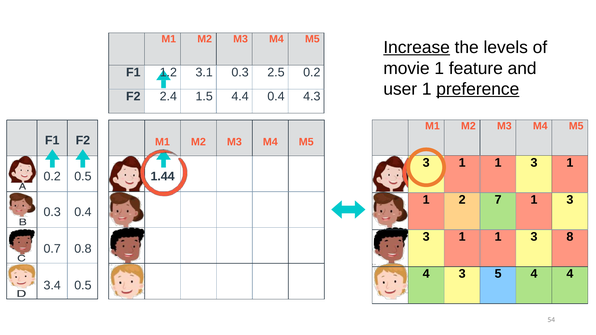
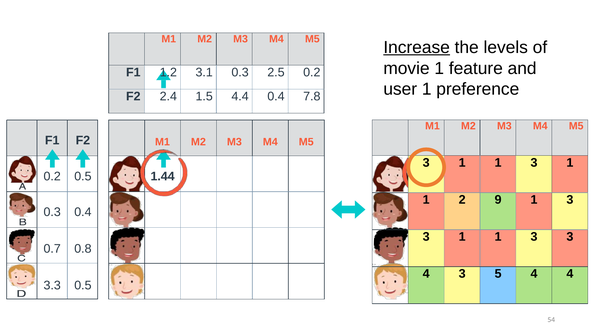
preference underline: present -> none
4.3: 4.3 -> 7.8
7: 7 -> 9
1 1 3 8: 8 -> 3
3.4: 3.4 -> 3.3
